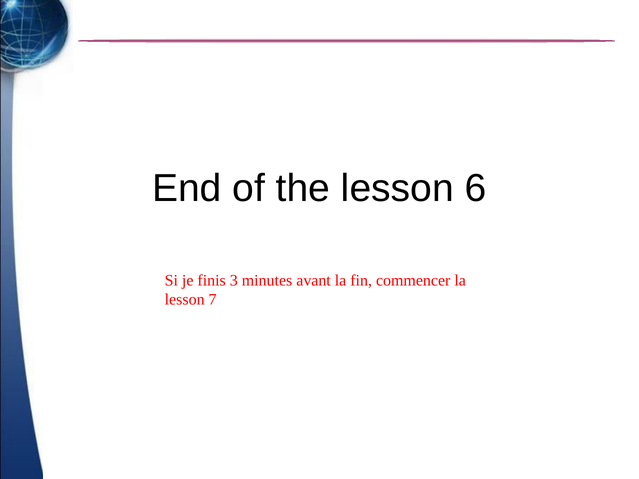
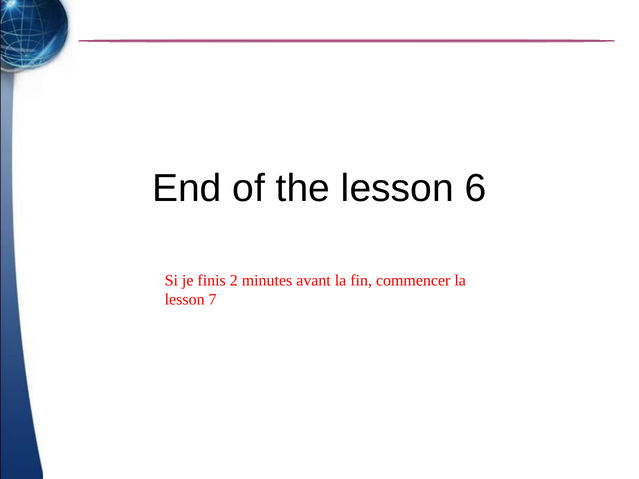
3: 3 -> 2
